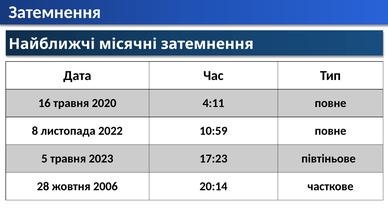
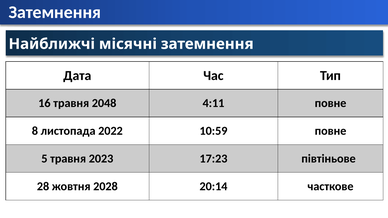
2020: 2020 -> 2048
2006: 2006 -> 2028
